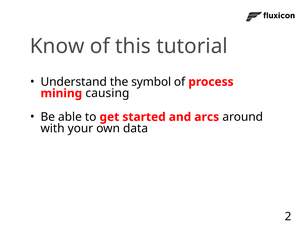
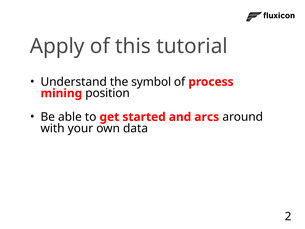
Know: Know -> Apply
causing: causing -> position
